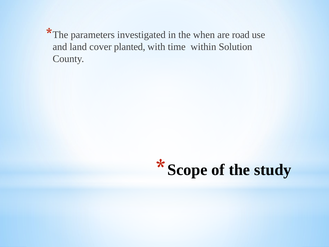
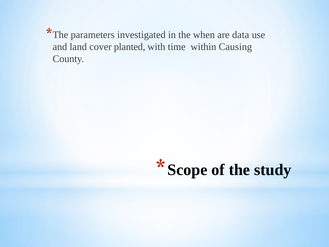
road: road -> data
Solution: Solution -> Causing
